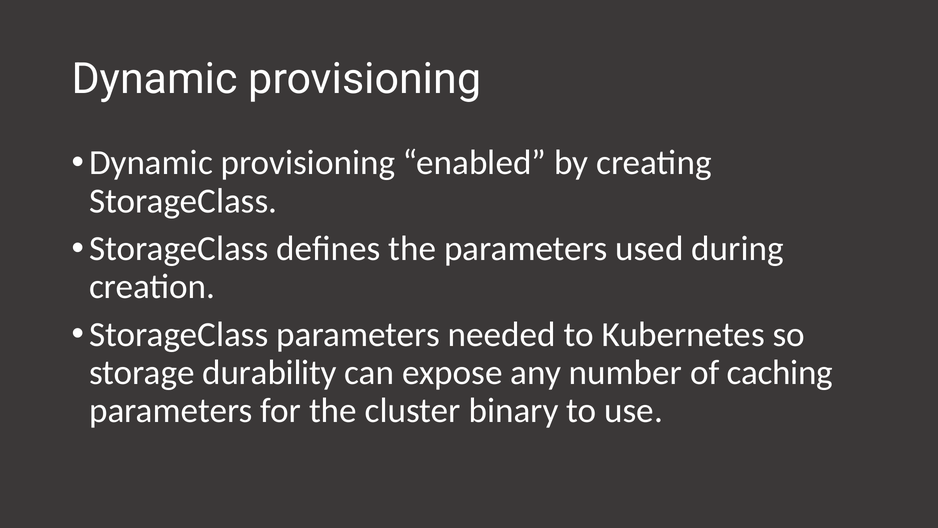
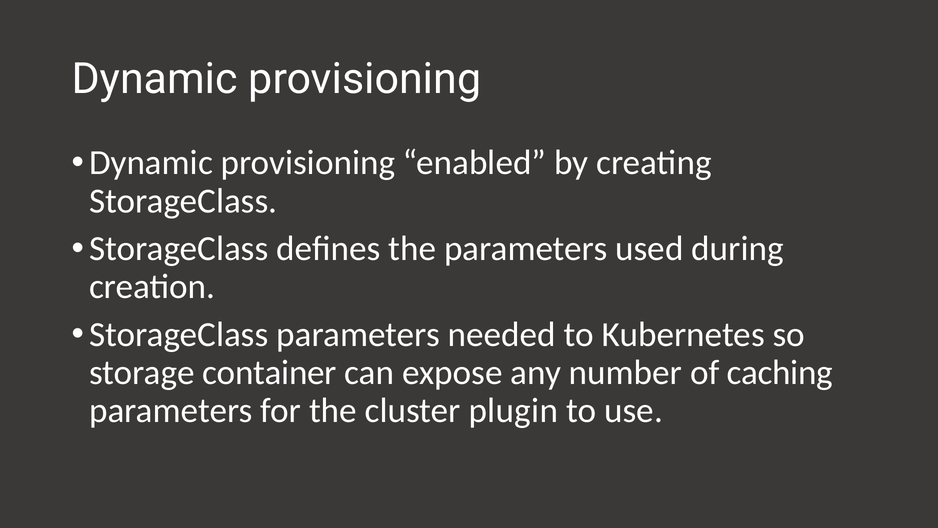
durability: durability -> container
binary: binary -> plugin
